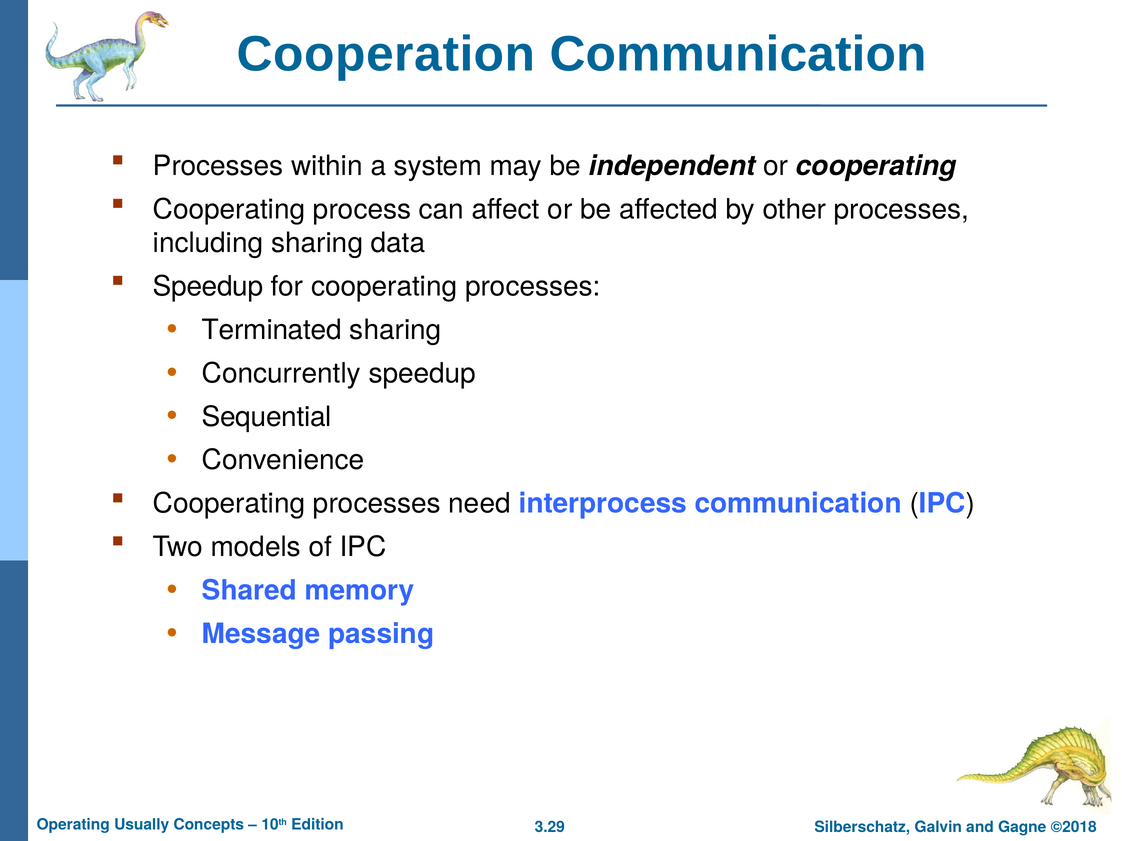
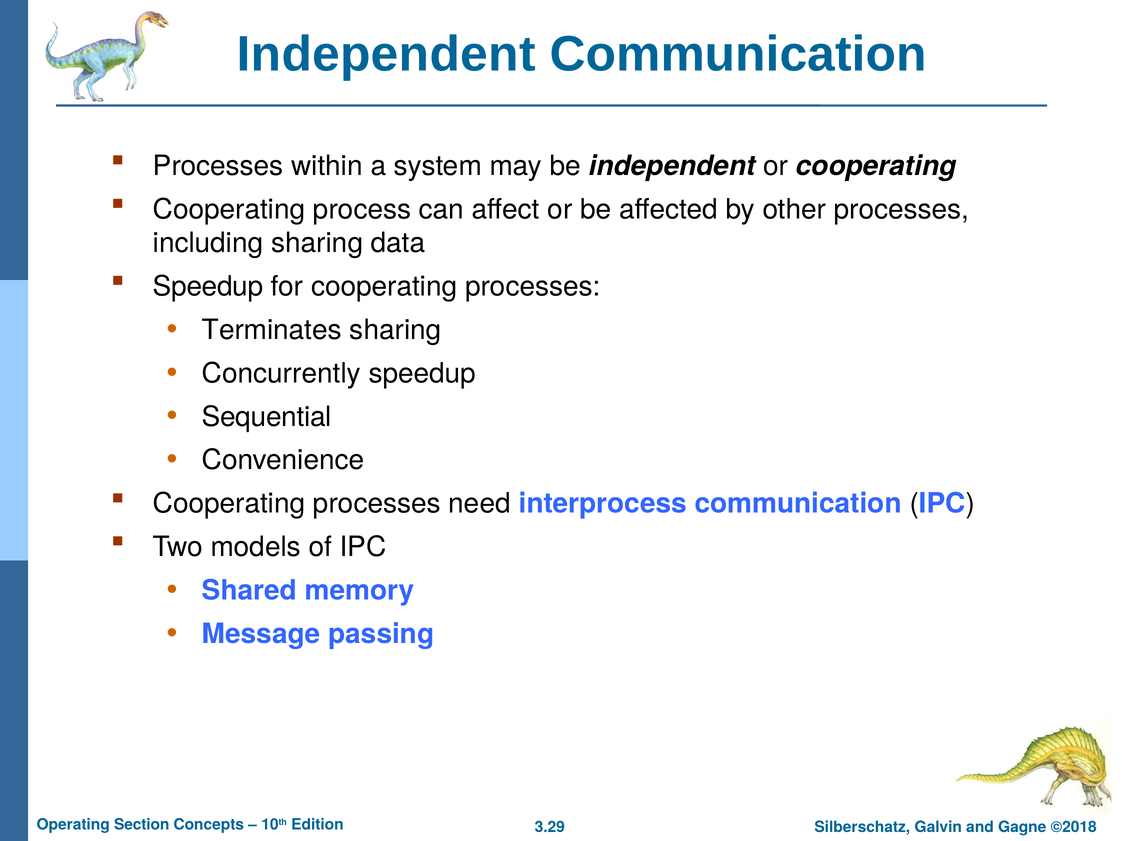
Cooperation at (386, 55): Cooperation -> Independent
Terminated: Terminated -> Terminates
Usually: Usually -> Section
